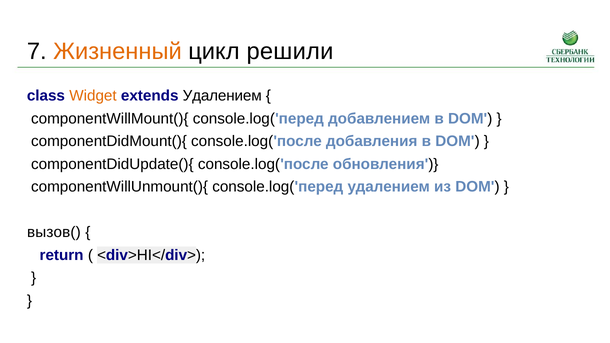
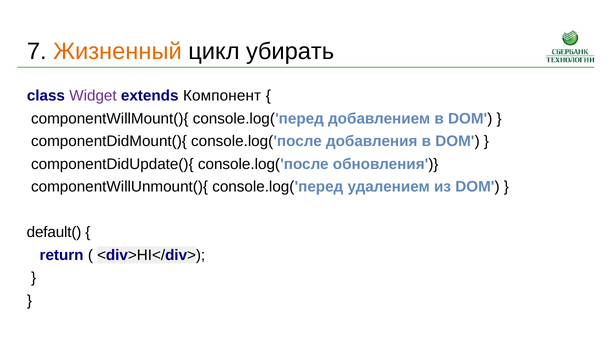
решили: решили -> убирать
Widget colour: orange -> purple
extends Удалением: Удалением -> Компонент
вызов(: вызов( -> default(
